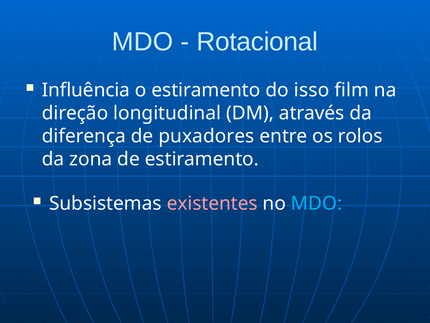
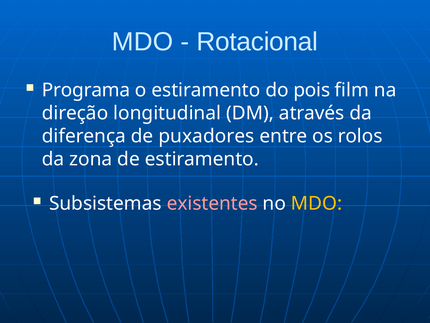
Influência: Influência -> Programa
isso: isso -> pois
MDO at (317, 203) colour: light blue -> yellow
